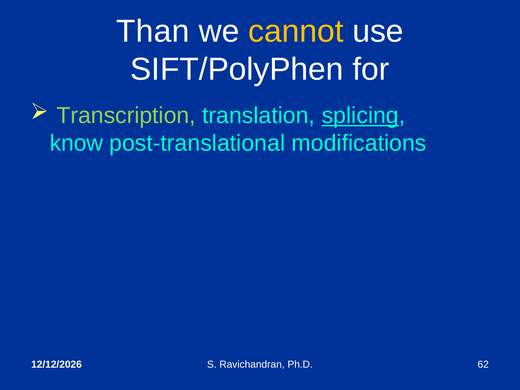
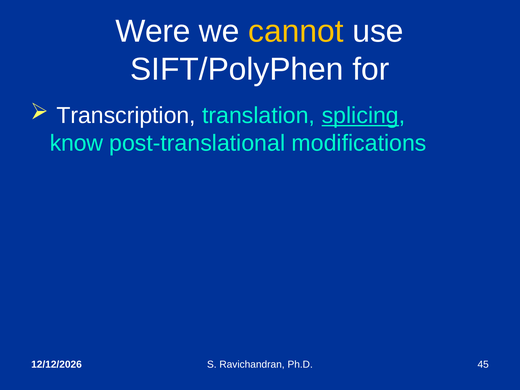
Than: Than -> Were
Transcription colour: light green -> white
62: 62 -> 45
